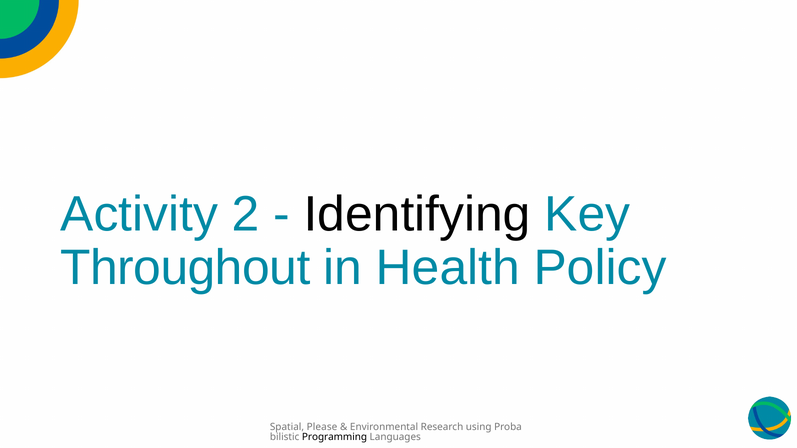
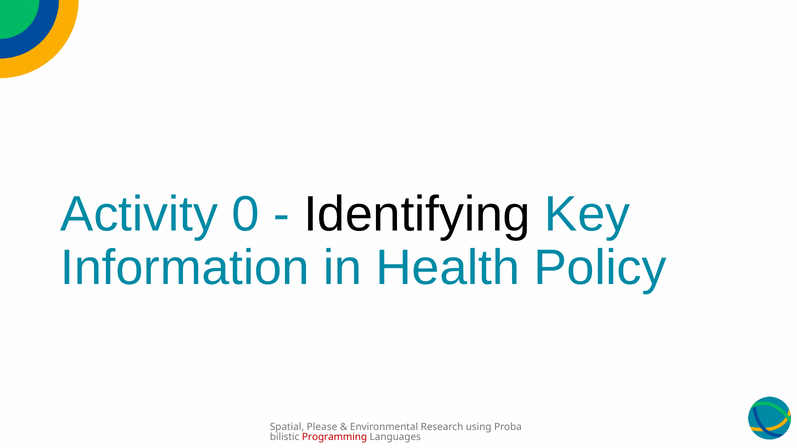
2: 2 -> 0
Throughout: Throughout -> Information
Programming colour: black -> red
